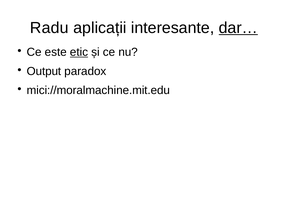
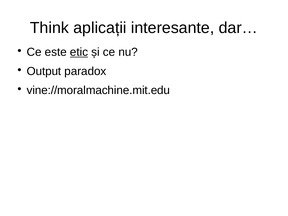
Radu: Radu -> Think
dar… underline: present -> none
mici://moralmachine.mit.edu: mici://moralmachine.mit.edu -> vine://moralmachine.mit.edu
